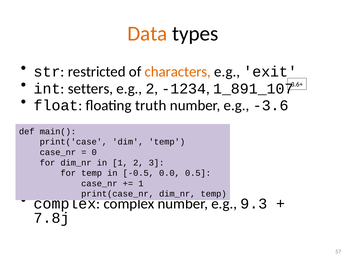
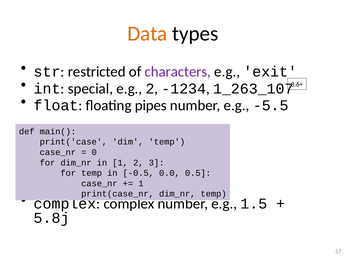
characters colour: orange -> purple
setters: setters -> special
1_891_107: 1_891_107 -> 1_263_107
truth: truth -> pipes
-3.6: -3.6 -> -5.5
9.3: 9.3 -> 1.5
7.8j: 7.8j -> 5.8j
